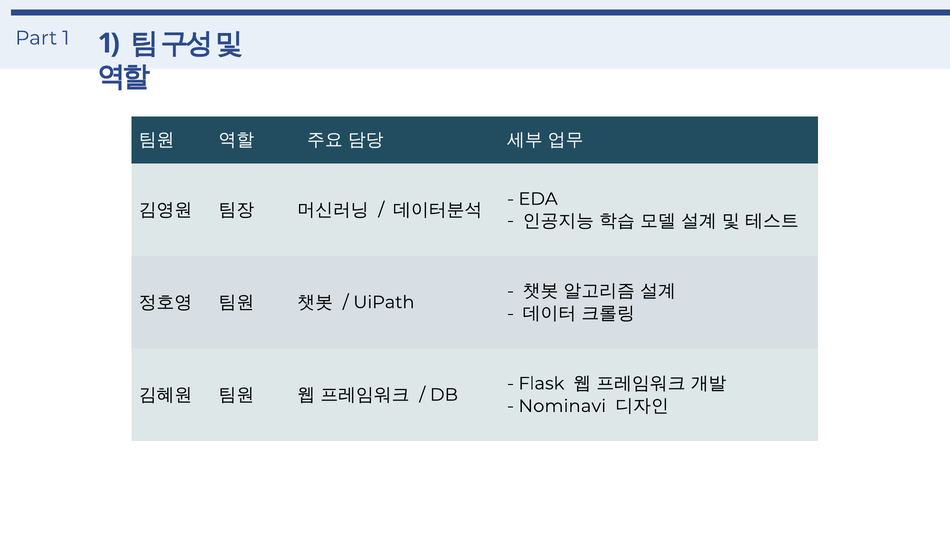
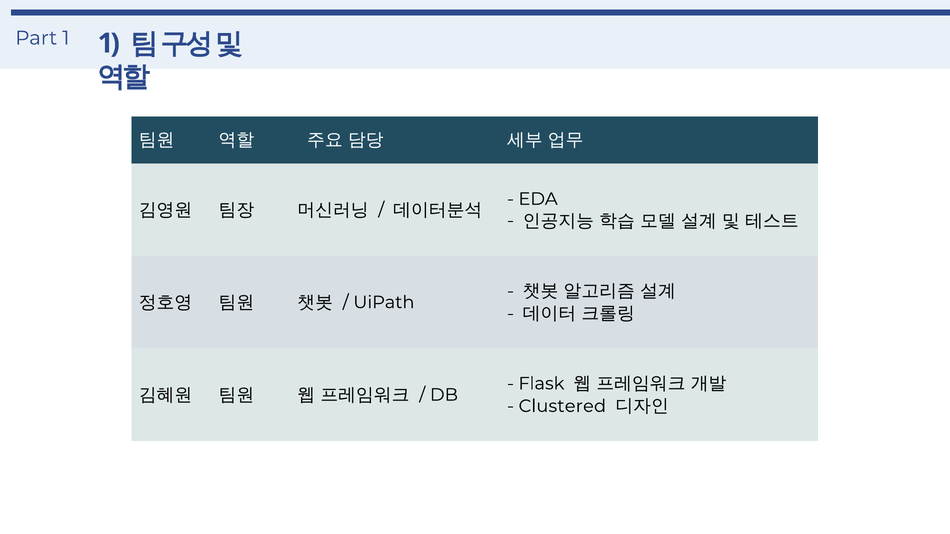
Nominavi: Nominavi -> Clustered
